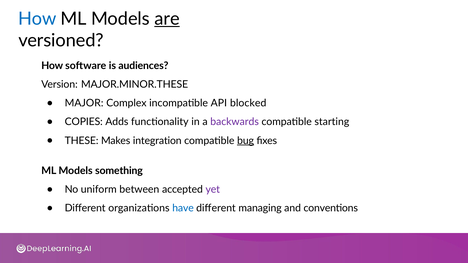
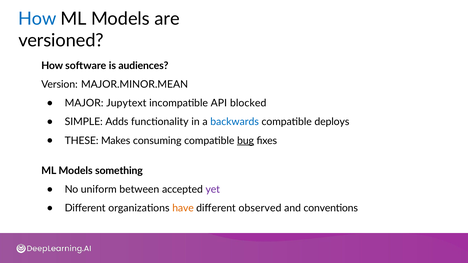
are underline: present -> none
MAJOR.MINOR.THESE: MAJOR.MINOR.THESE -> MAJOR.MINOR.MEAN
Complex: Complex -> Jupytext
COPIES: COPIES -> SIMPLE
backwards colour: purple -> blue
starting: starting -> deploys
integration: integration -> consuming
have colour: blue -> orange
managing: managing -> observed
